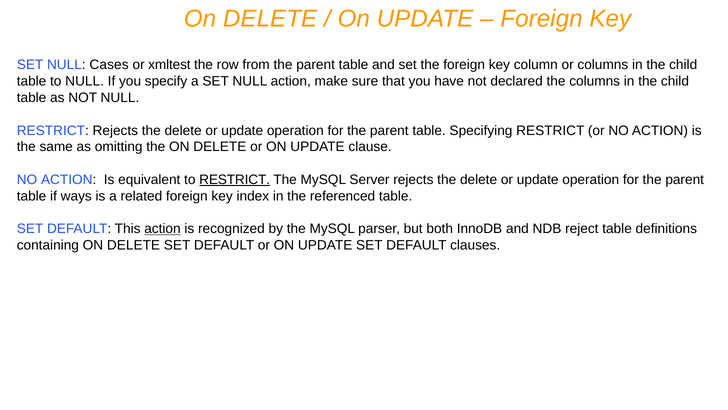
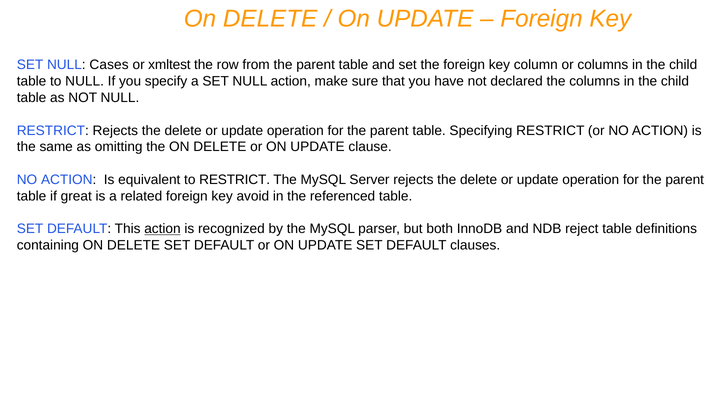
RESTRICT at (235, 179) underline: present -> none
ways: ways -> great
index: index -> avoid
